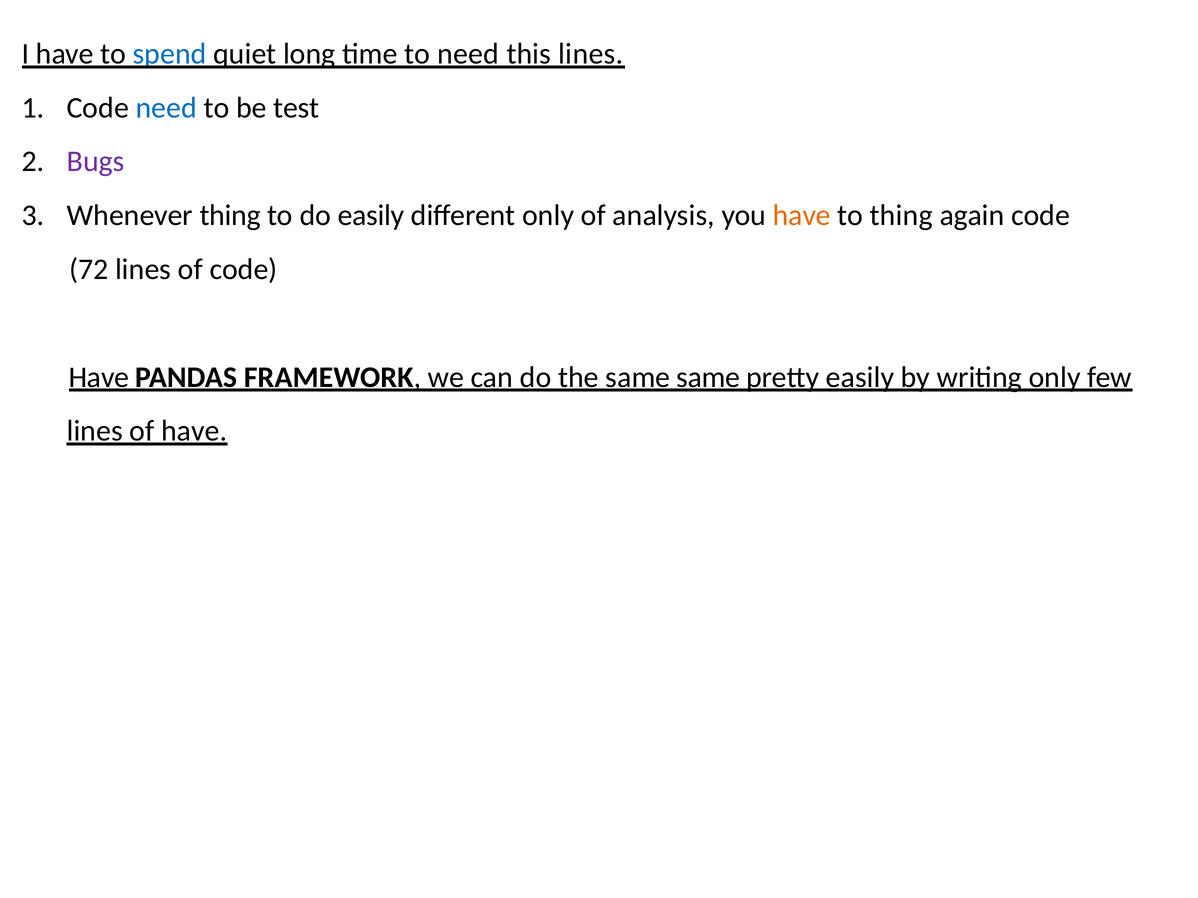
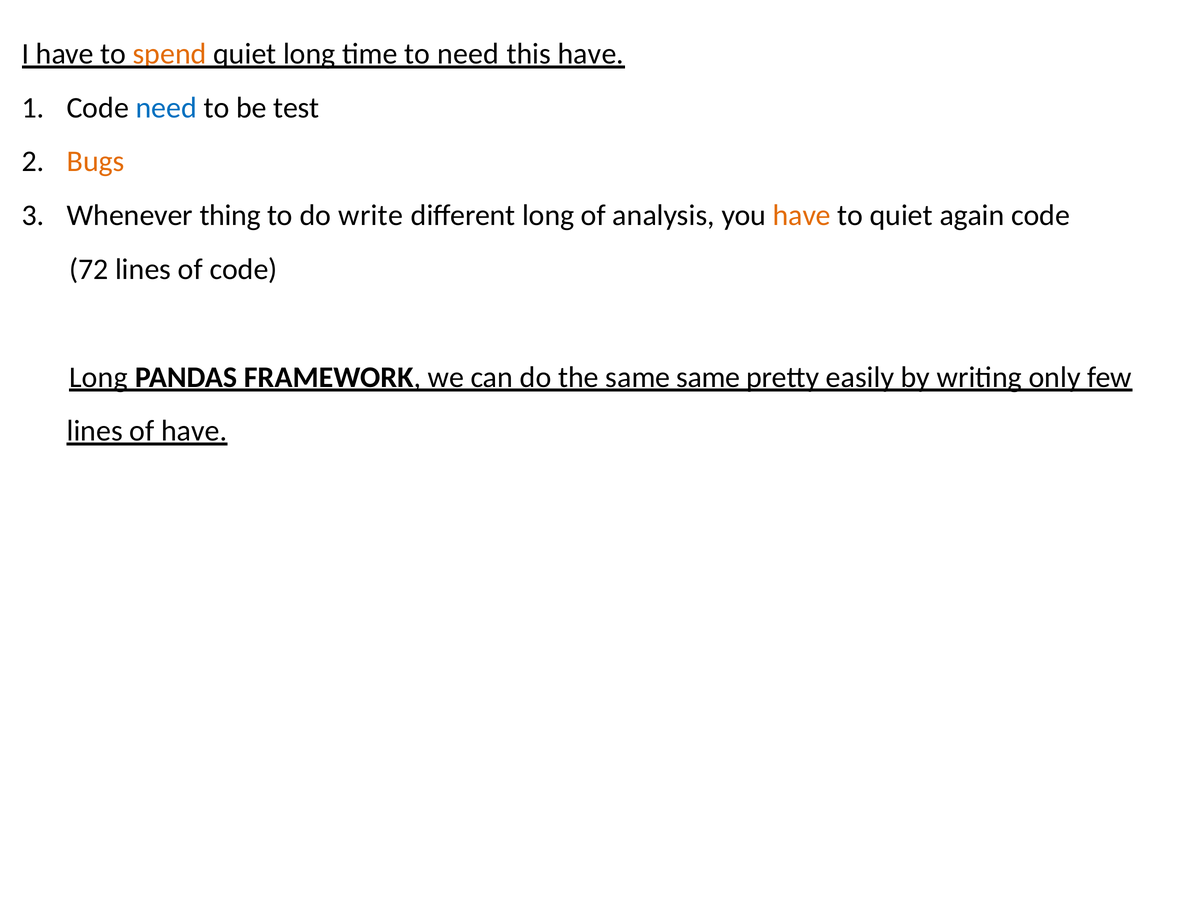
spend colour: blue -> orange
this lines: lines -> have
Bugs colour: purple -> orange
do easily: easily -> write
different only: only -> long
to thing: thing -> quiet
Have at (99, 377): Have -> Long
